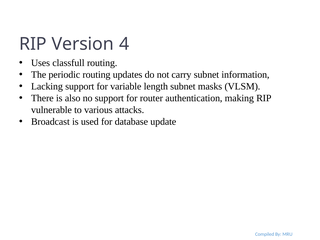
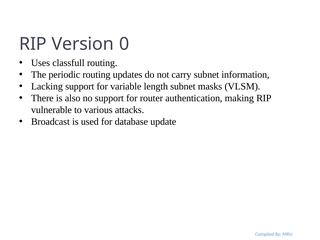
4: 4 -> 0
